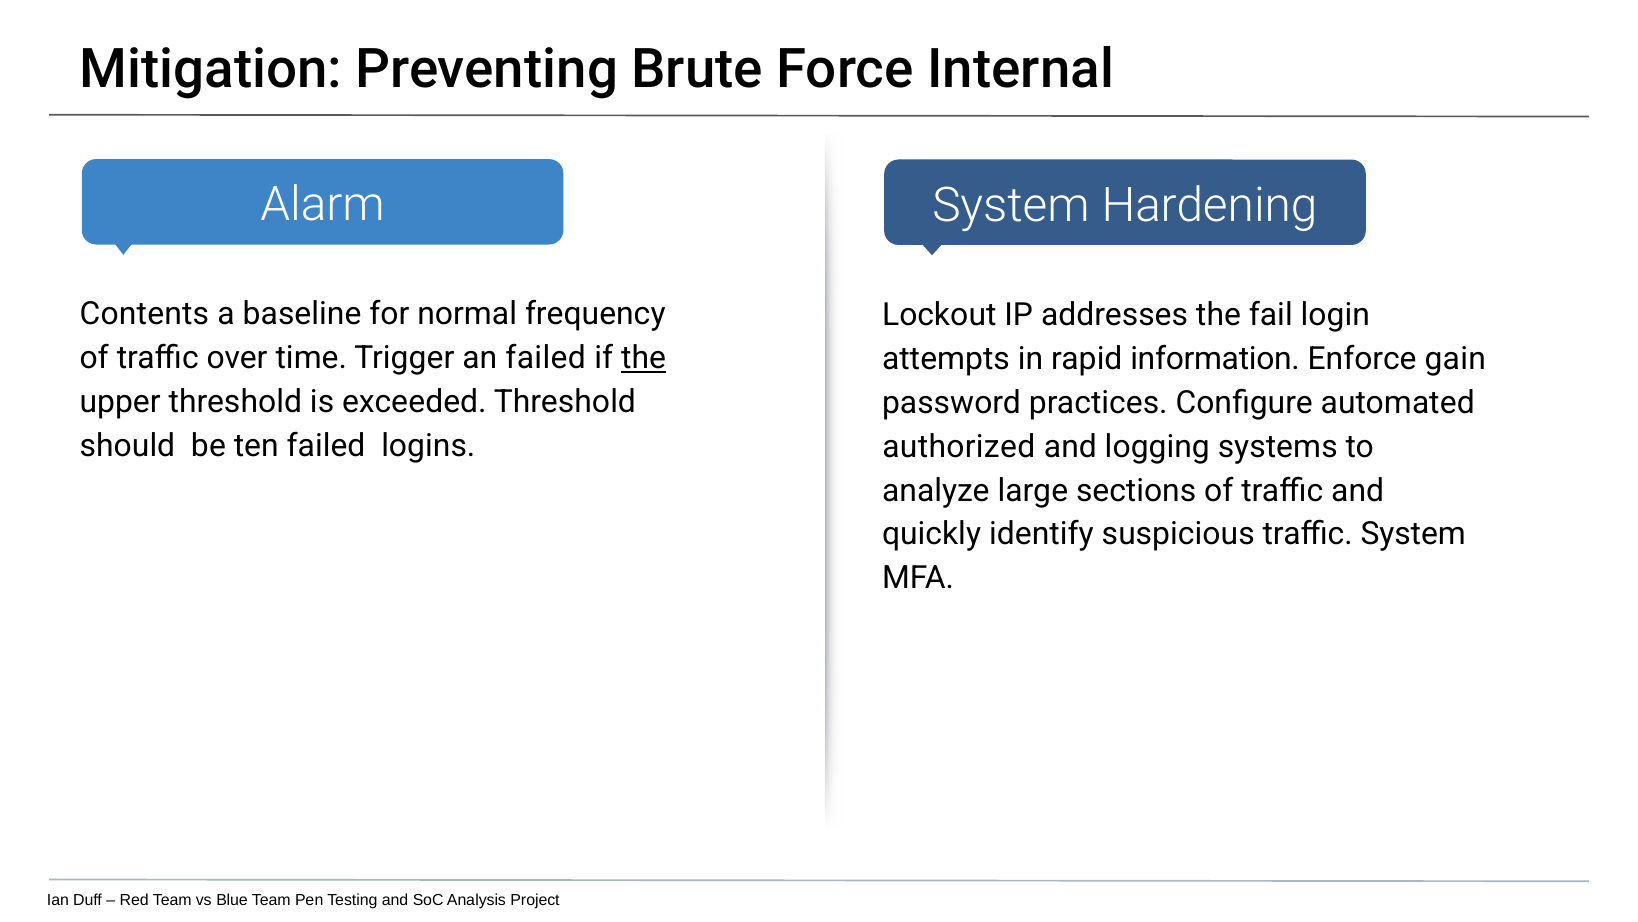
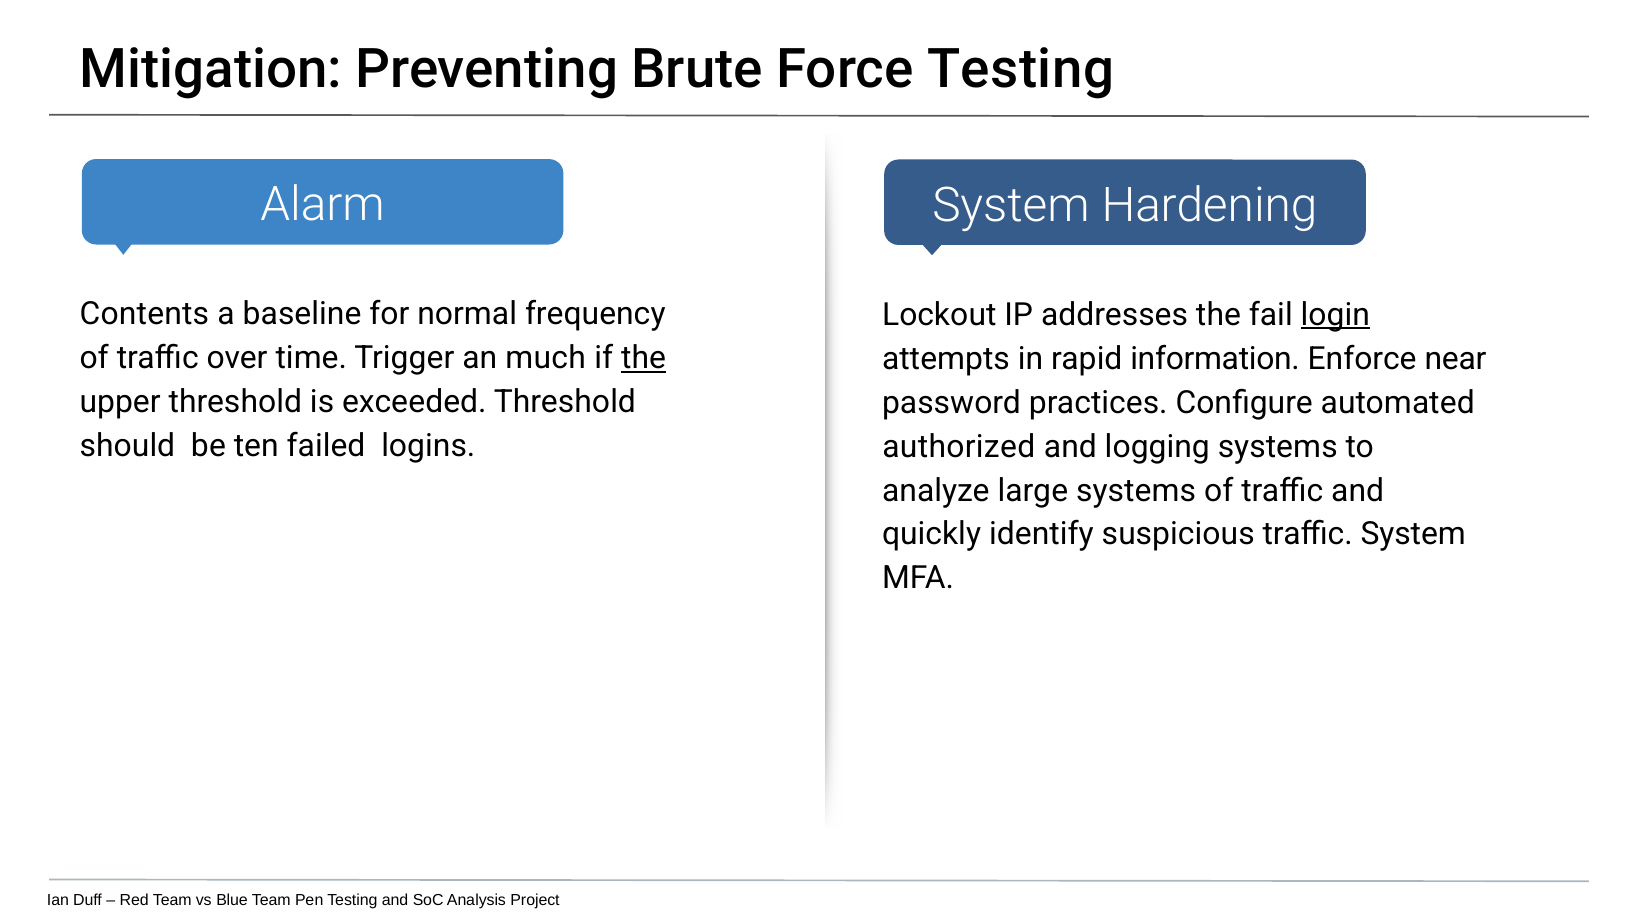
Force Internal: Internal -> Testing
login underline: none -> present
an failed: failed -> much
gain: gain -> near
large sections: sections -> systems
